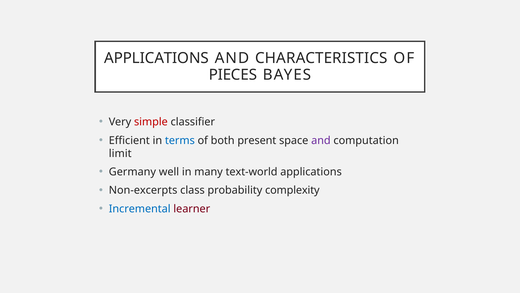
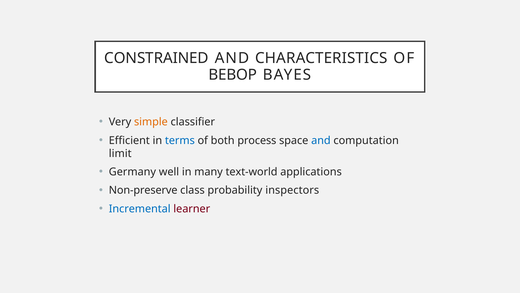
APPLICATIONS at (157, 58): APPLICATIONS -> CONSTRAINED
PIECES: PIECES -> BEBOP
simple colour: red -> orange
present: present -> process
and at (321, 140) colour: purple -> blue
Non-excerpts: Non-excerpts -> Non-preserve
complexity: complexity -> inspectors
